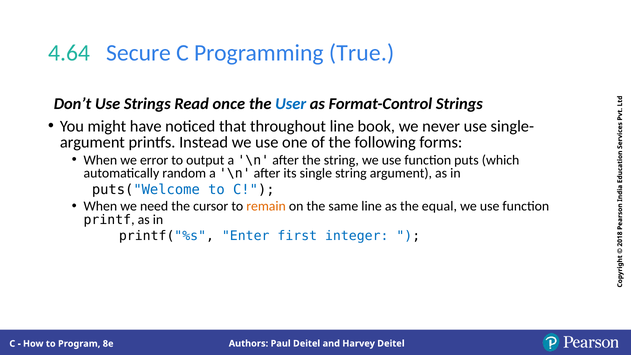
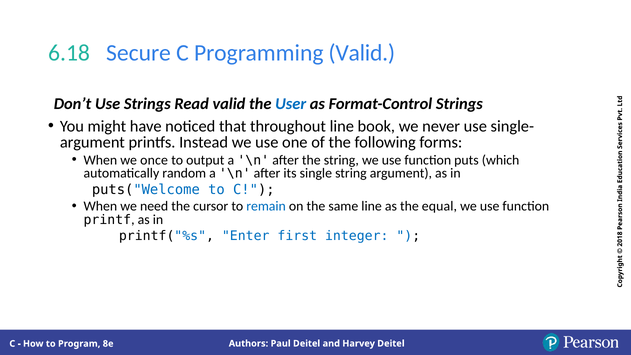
4.64: 4.64 -> 6.18
Programming True: True -> Valid
Read once: once -> valid
error: error -> once
remain colour: orange -> blue
